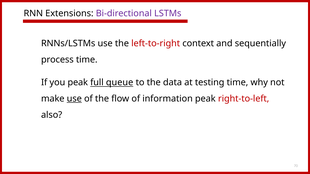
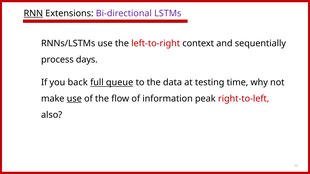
RNN underline: none -> present
process time: time -> days
you peak: peak -> back
